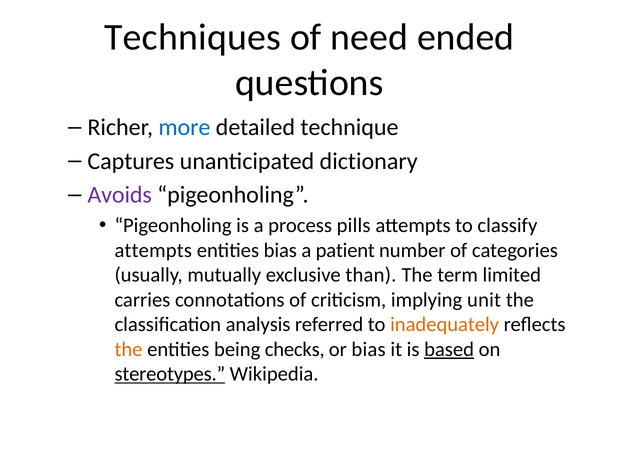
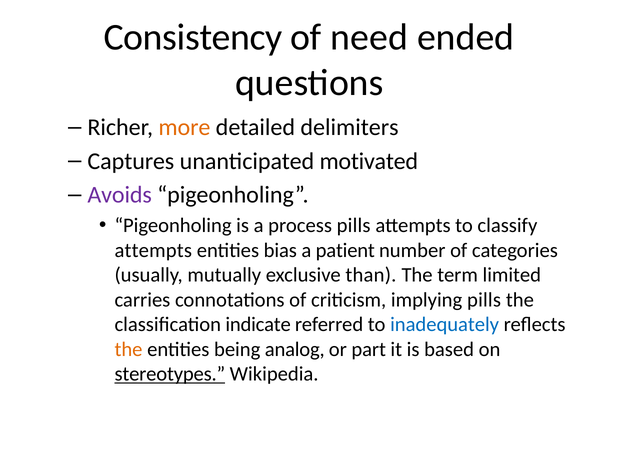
Techniques: Techniques -> Consistency
more colour: blue -> orange
technique: technique -> delimiters
dictionary: dictionary -> motivated
implying unit: unit -> pills
analysis: analysis -> indicate
inadequately colour: orange -> blue
checks: checks -> analog
or bias: bias -> part
based underline: present -> none
